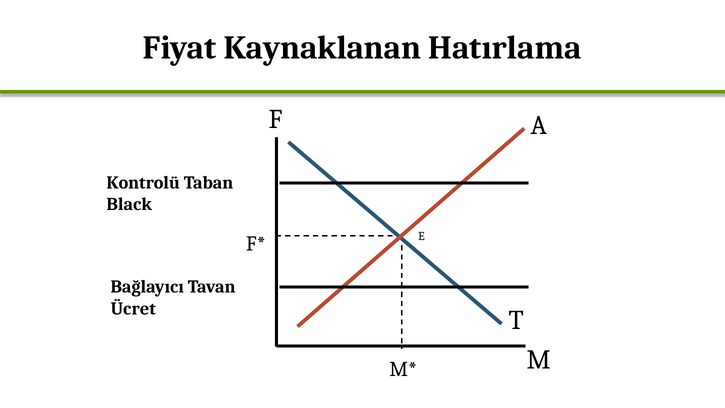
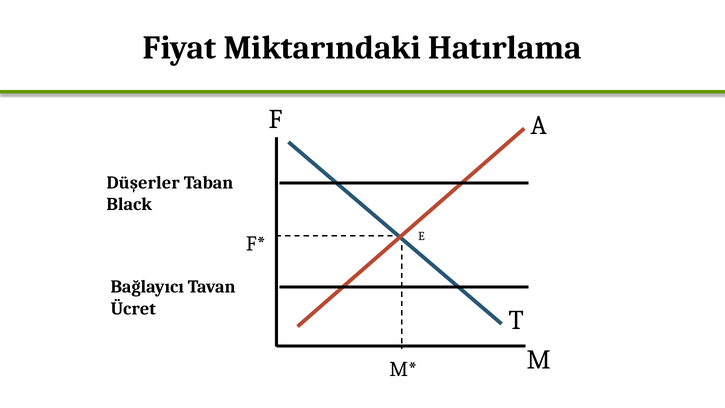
Kaynaklanan: Kaynaklanan -> Miktarındaki
Kontrolü: Kontrolü -> Düşerler
